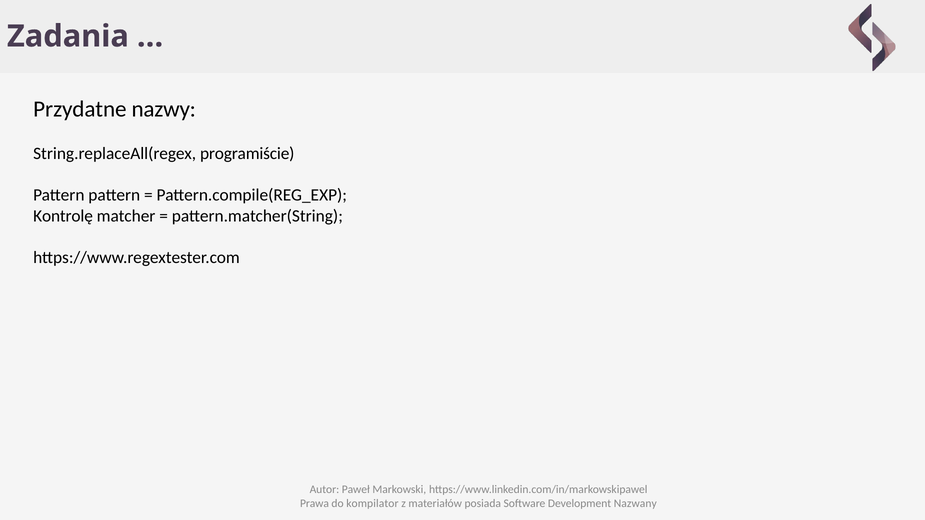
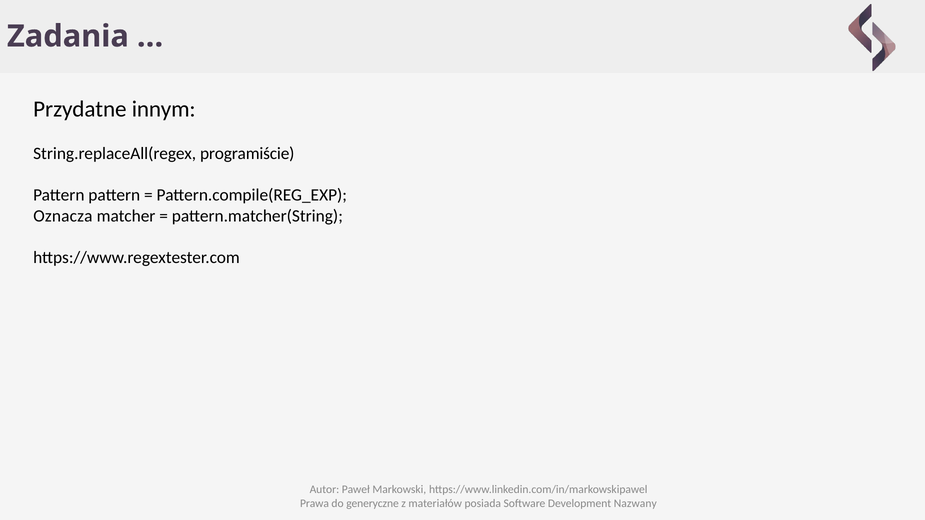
nazwy: nazwy -> innym
Kontrolę: Kontrolę -> Oznacza
kompilator: kompilator -> generyczne
